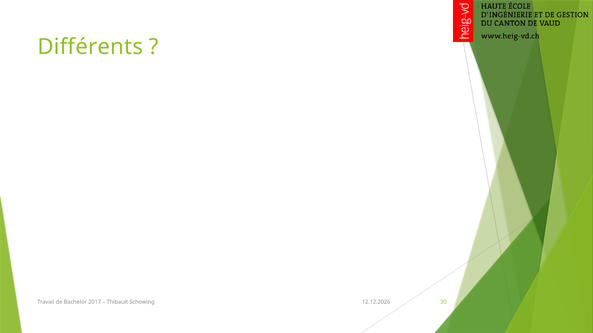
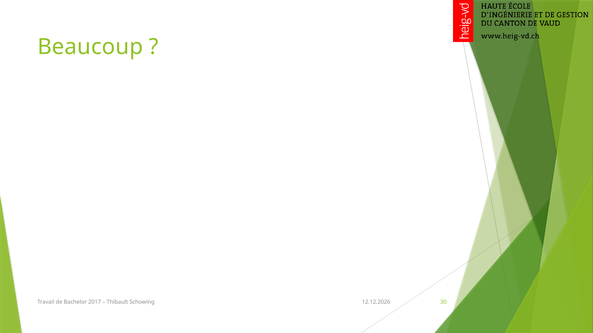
Différents: Différents -> Beaucoup
